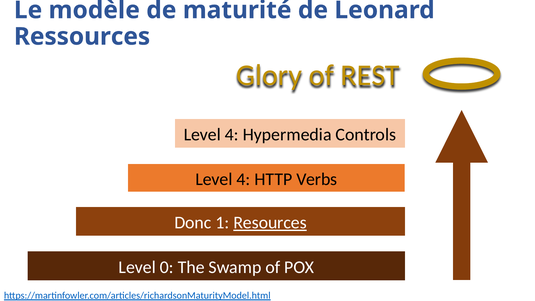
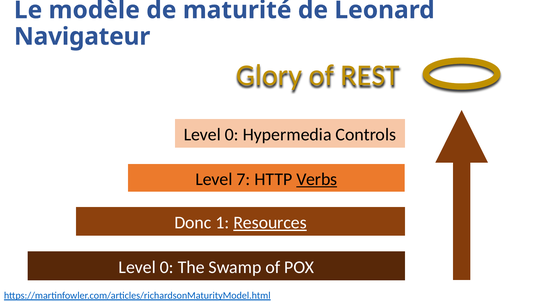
Ressources: Ressources -> Navigateur
4 at (232, 135): 4 -> 0
4 at (243, 179): 4 -> 7
Verbs underline: none -> present
